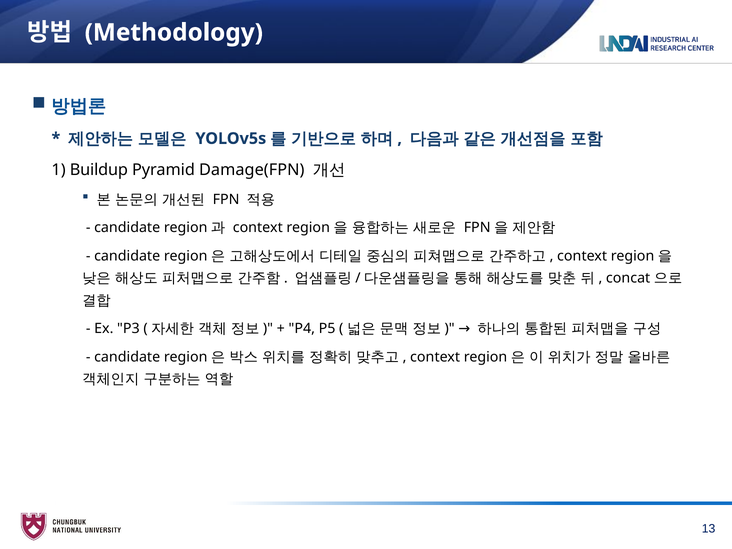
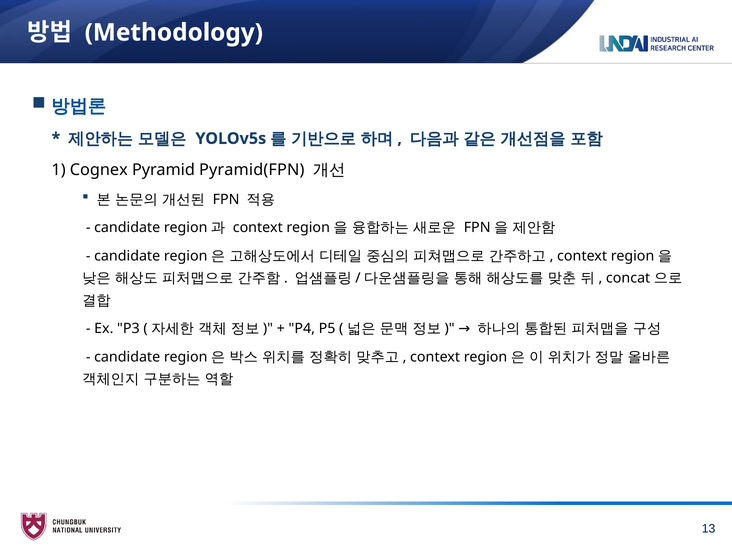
Buildup: Buildup -> Cognex
Damage(FPN: Damage(FPN -> Pyramid(FPN
